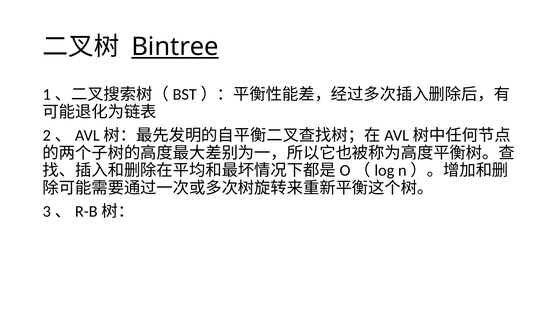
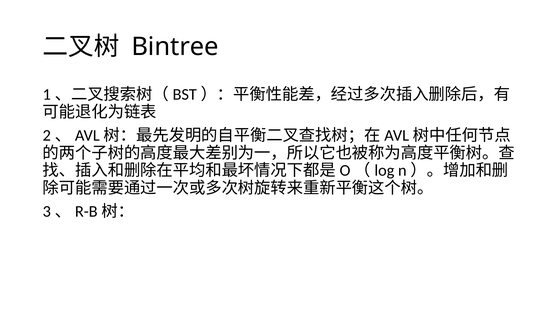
Bintree underline: present -> none
